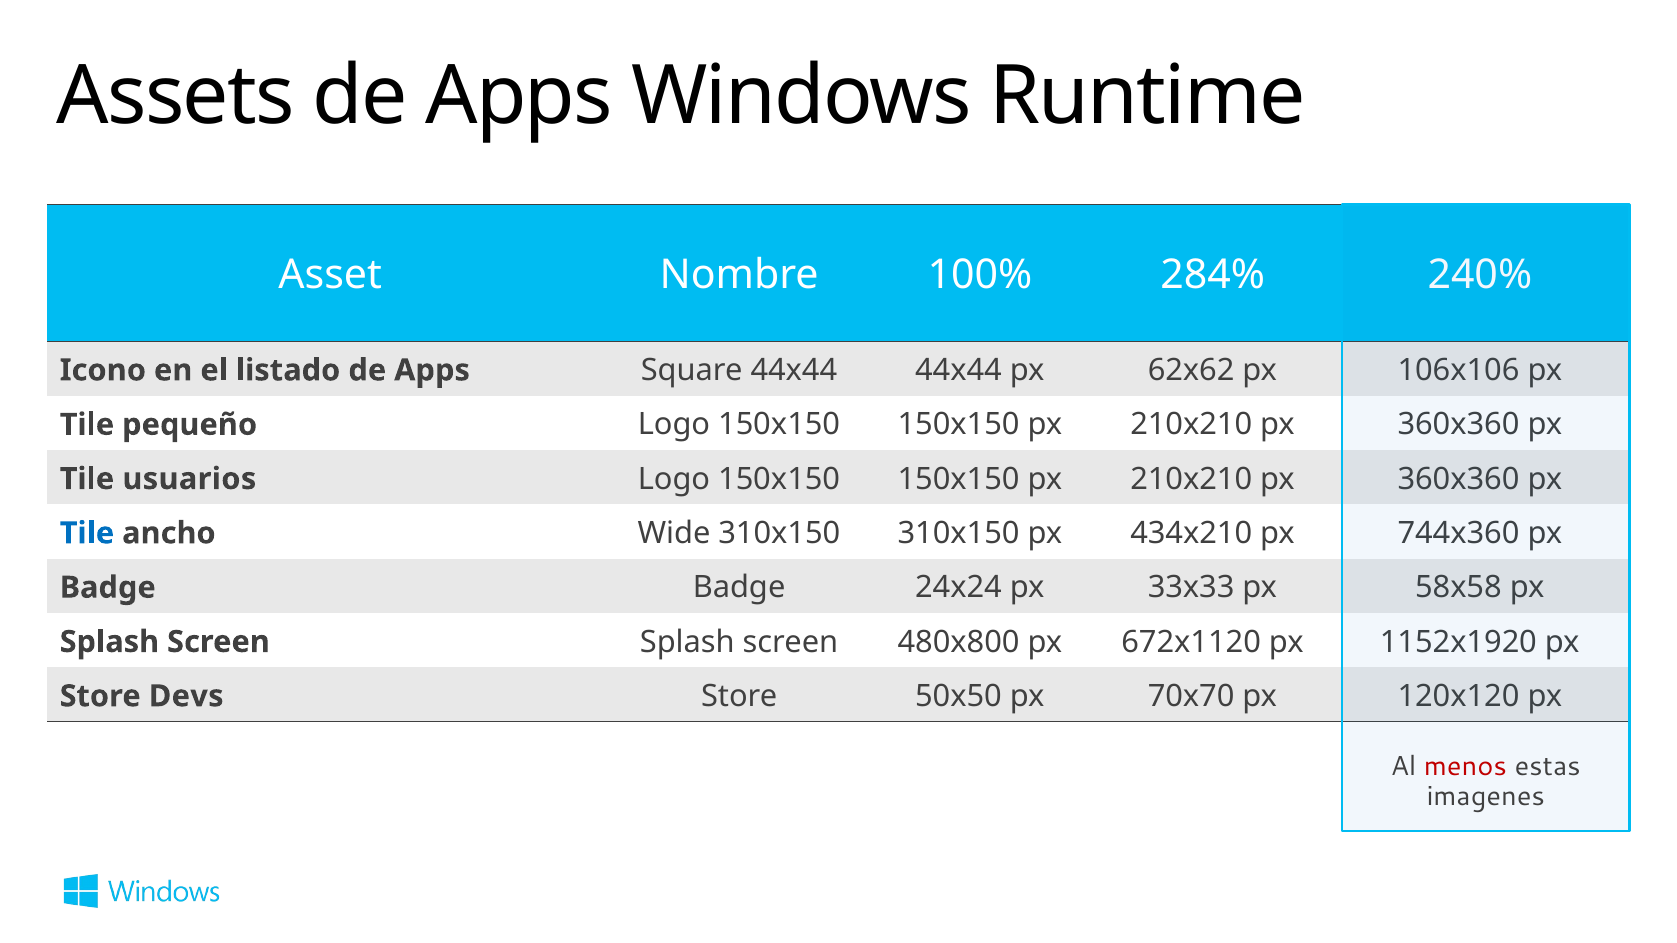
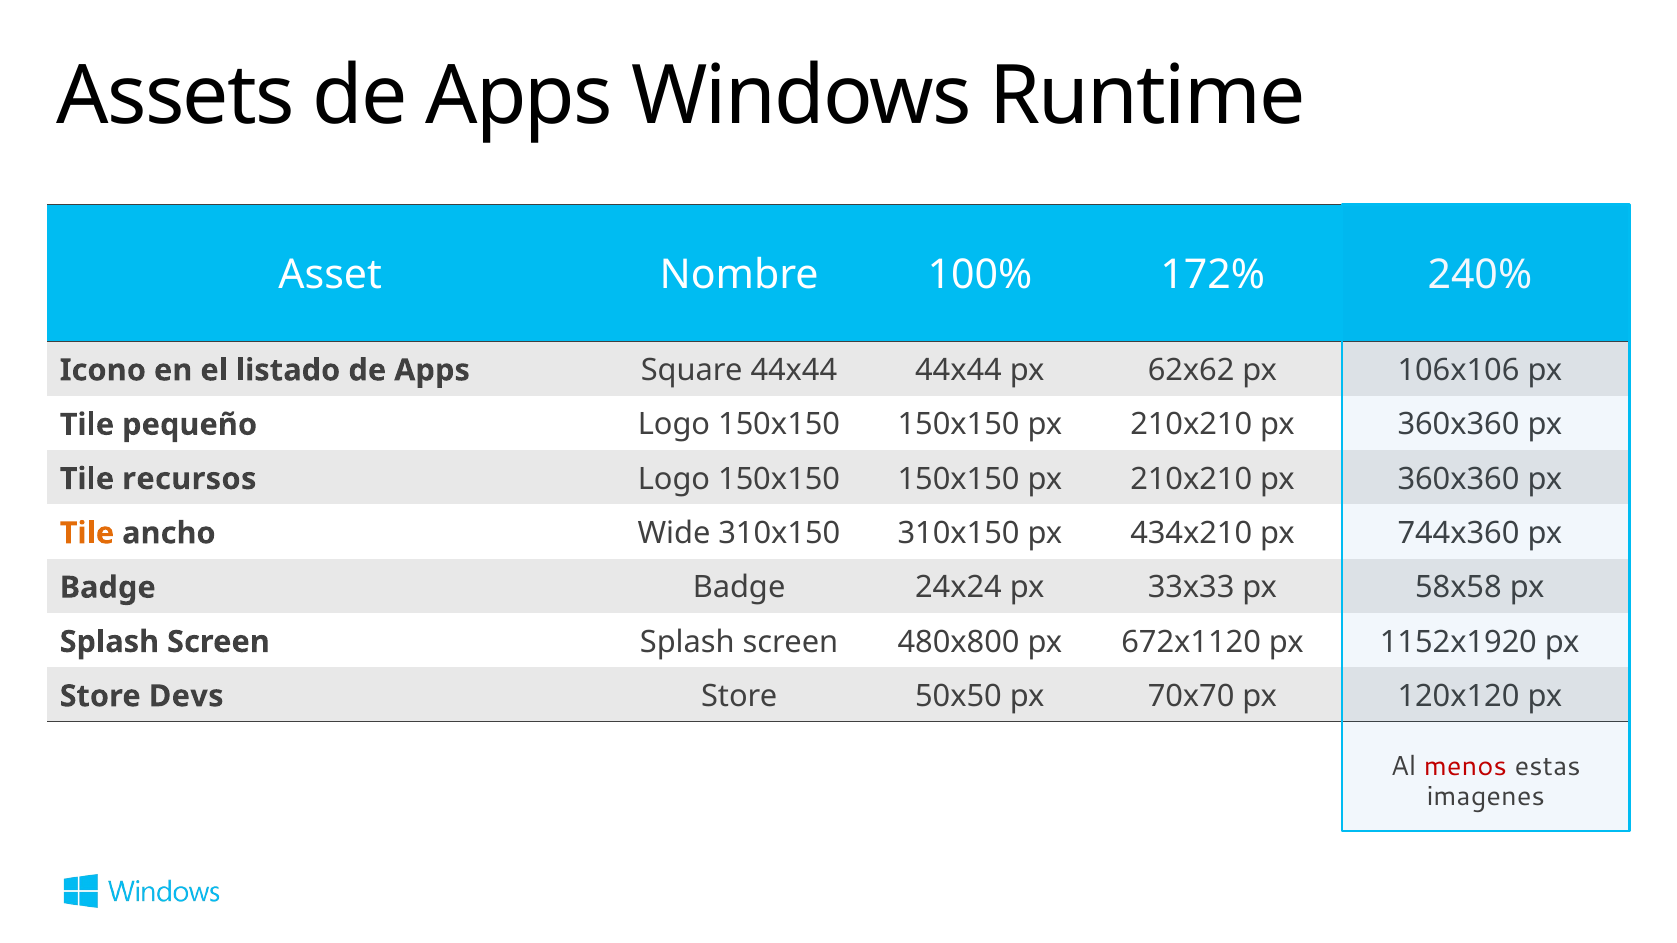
284%: 284% -> 172%
usuarios: usuarios -> recursos
Tile at (87, 533) colour: blue -> orange
